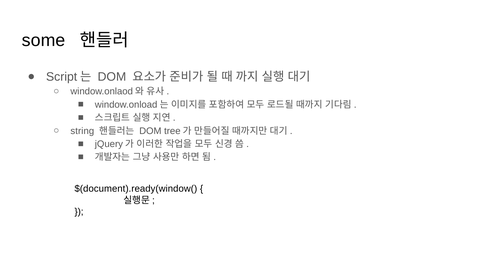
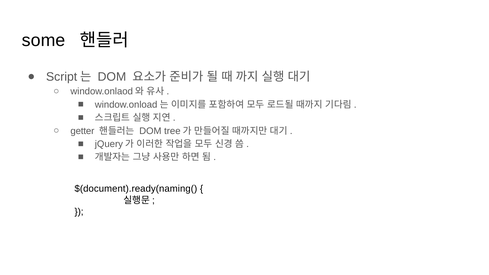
string: string -> getter
$(document).ready(window(: $(document).ready(window( -> $(document).ready(naming(
